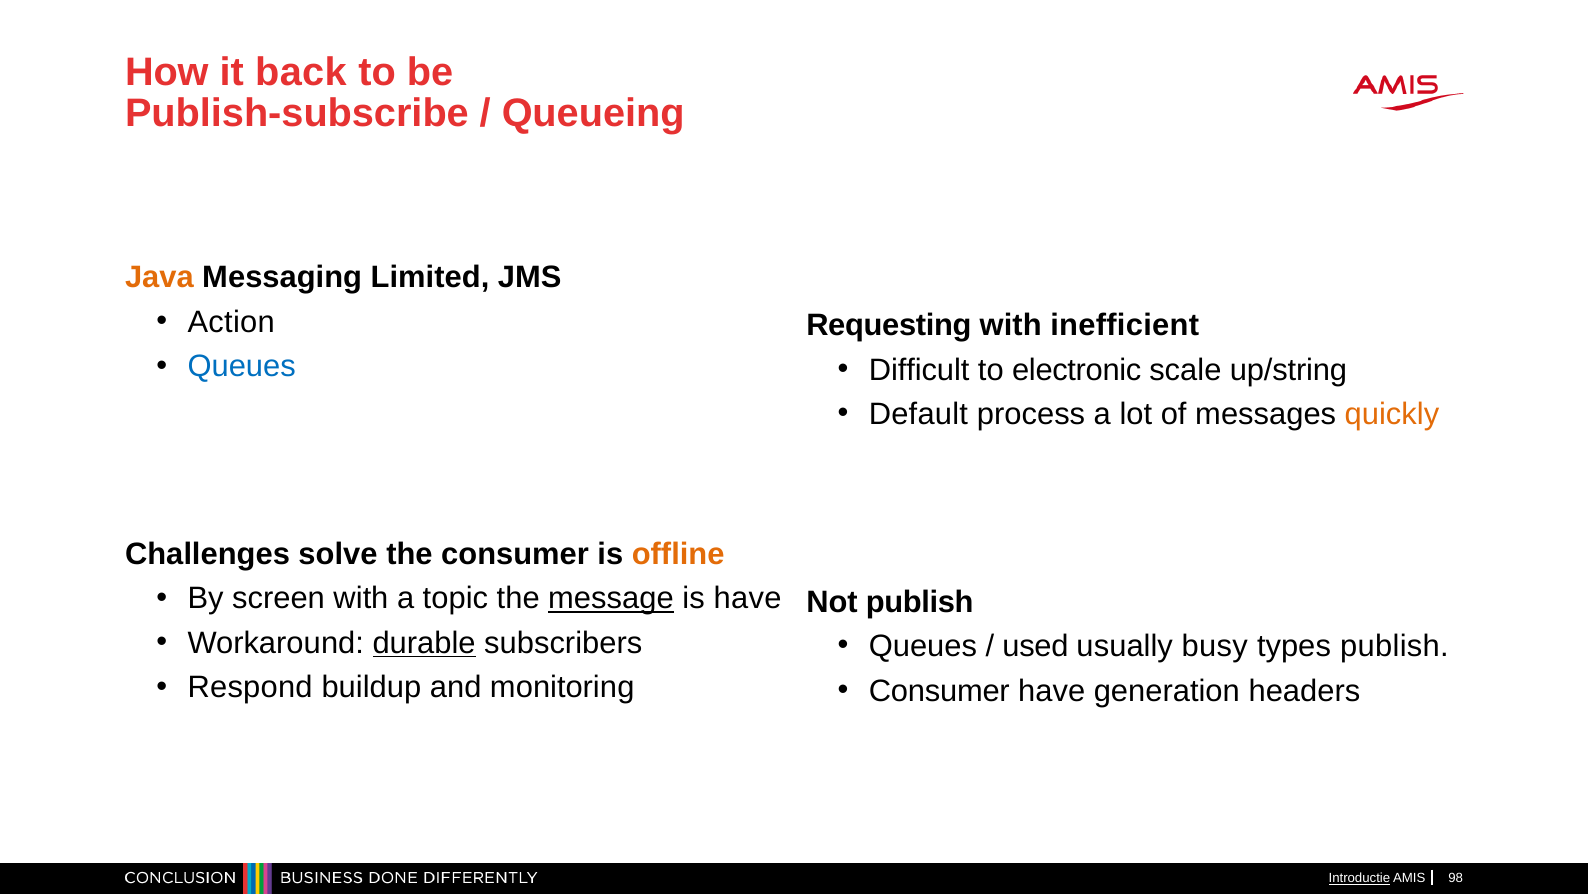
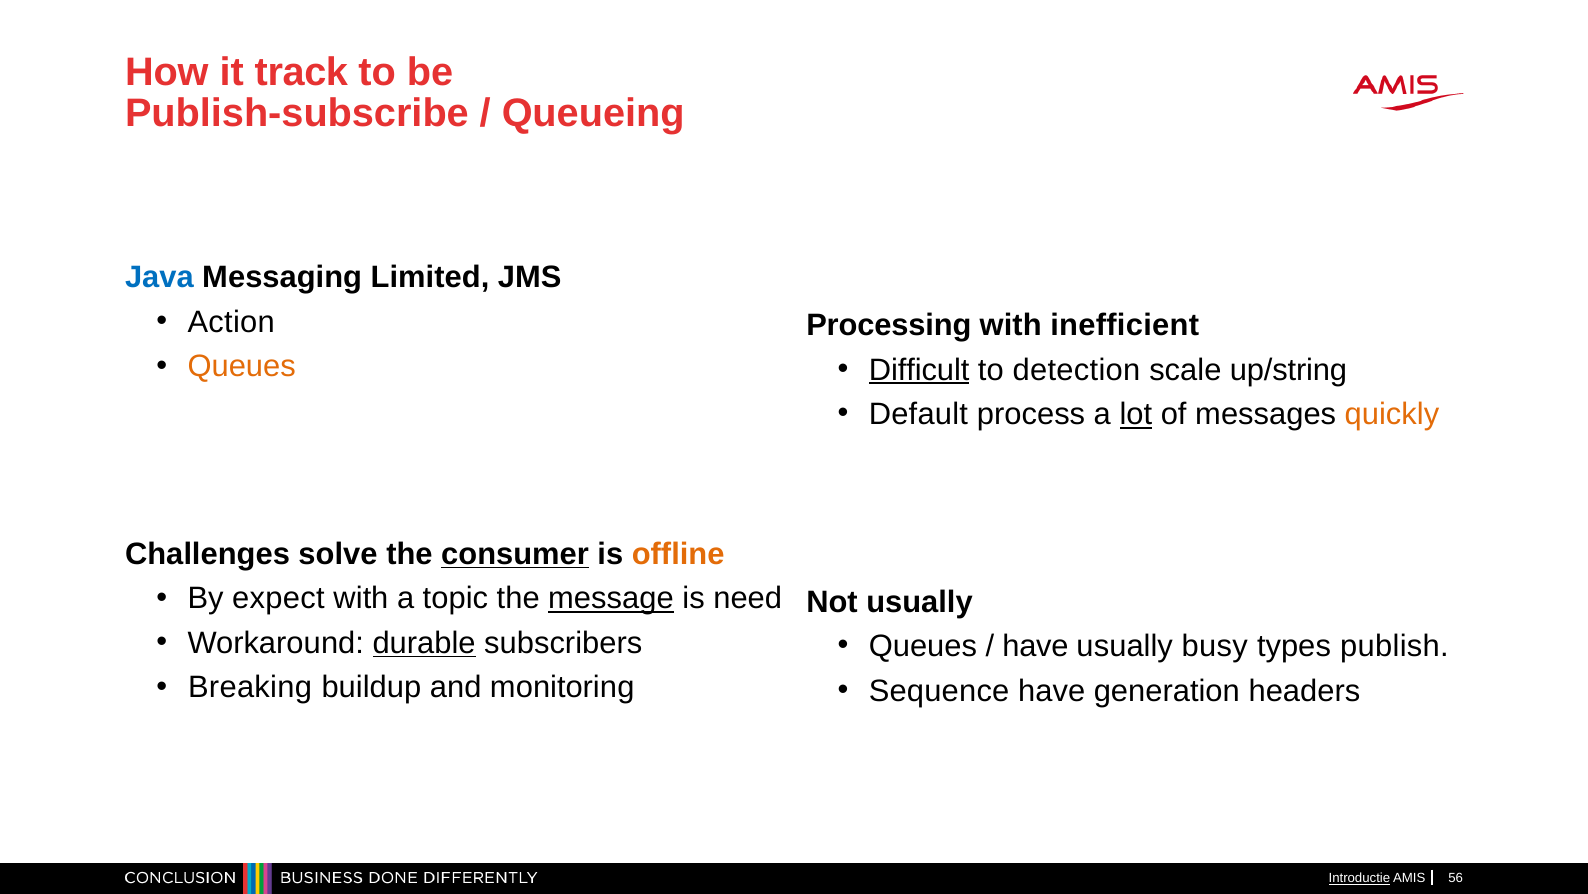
back: back -> track
Java colour: orange -> blue
Requesting: Requesting -> Processing
Queues at (242, 366) colour: blue -> orange
Difficult underline: none -> present
electronic: electronic -> detection
lot underline: none -> present
consumer at (515, 554) underline: none -> present
screen: screen -> expect
is have: have -> need
Not publish: publish -> usually
used at (1035, 646): used -> have
Respond: Respond -> Breaking
Consumer at (939, 690): Consumer -> Sequence
98: 98 -> 56
